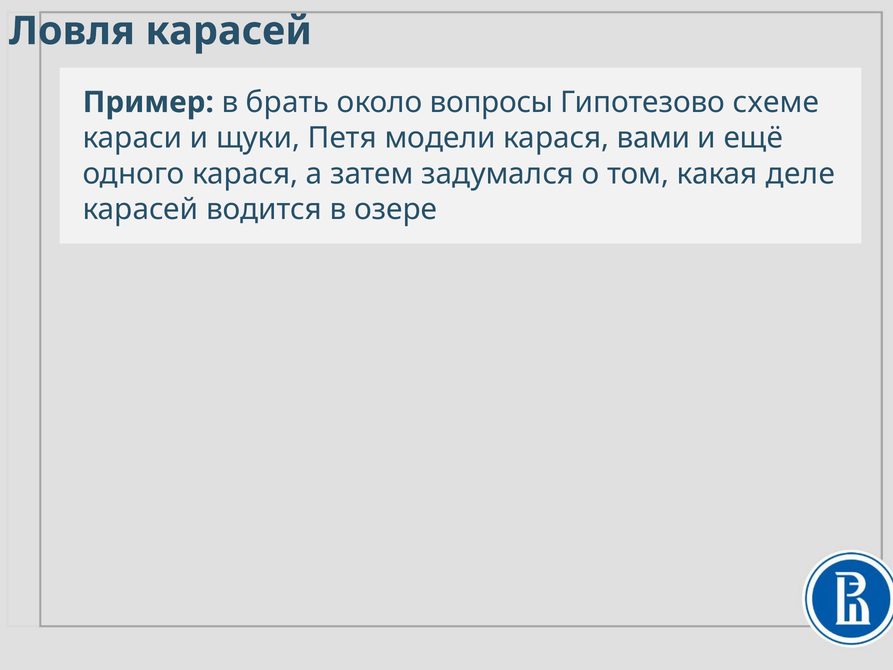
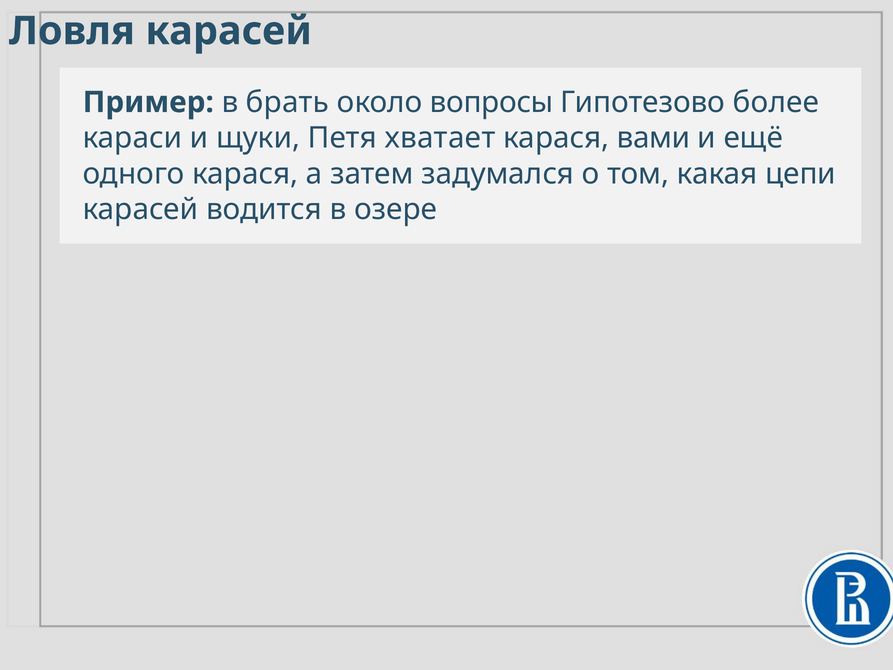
схеме: схеме -> более
модели: модели -> хватает
деле: деле -> цепи
